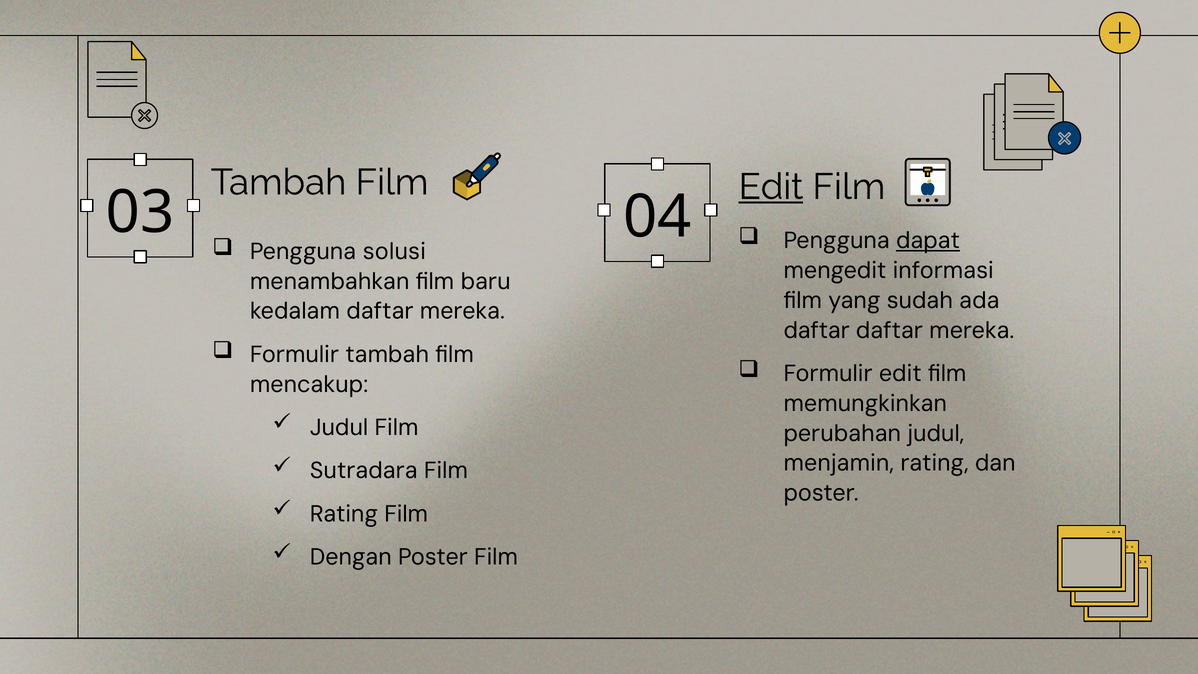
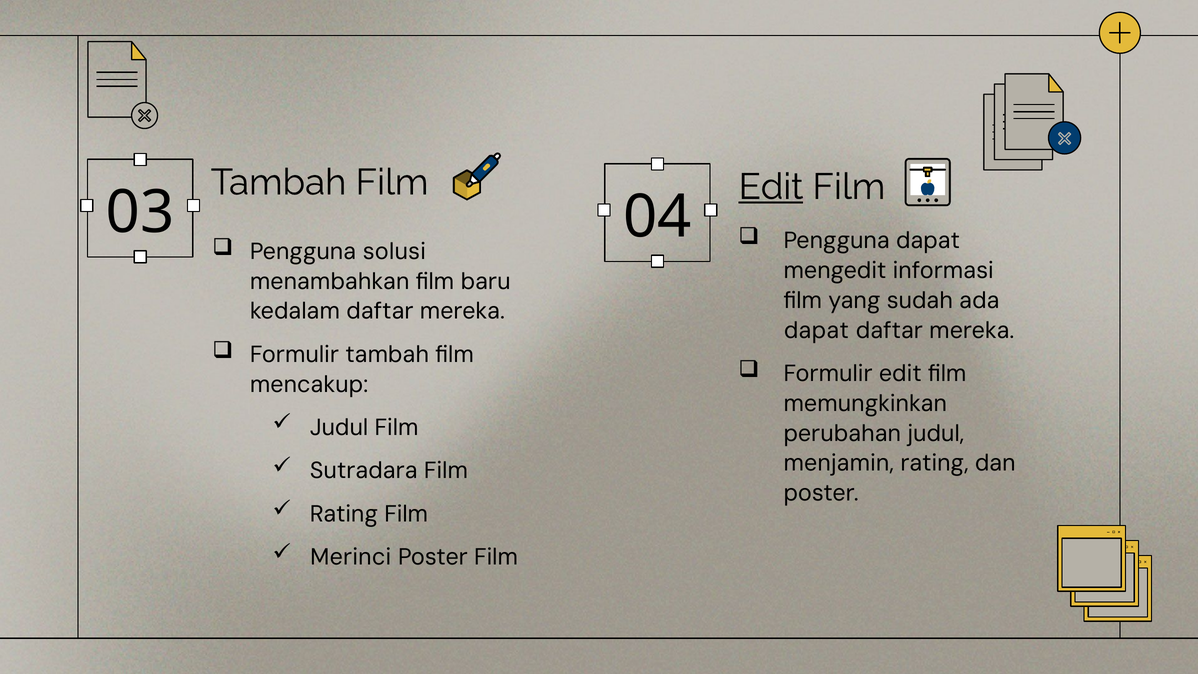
dapat at (928, 241) underline: present -> none
daftar at (817, 330): daftar -> dapat
Dengan: Dengan -> Merinci
